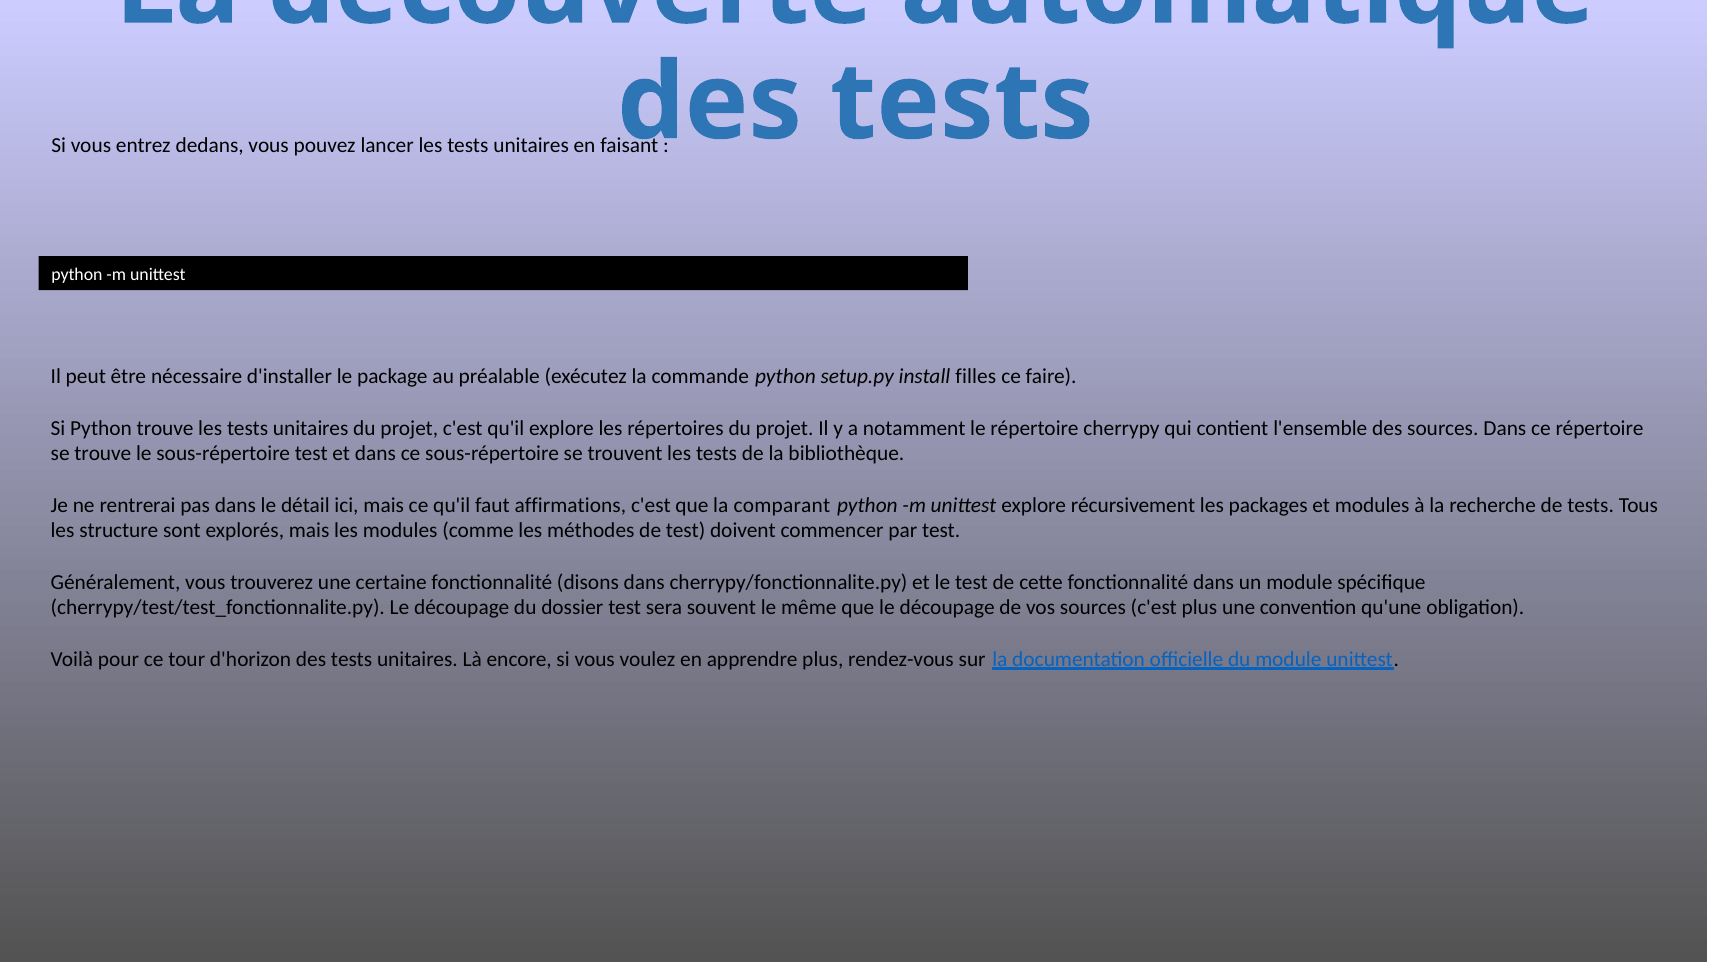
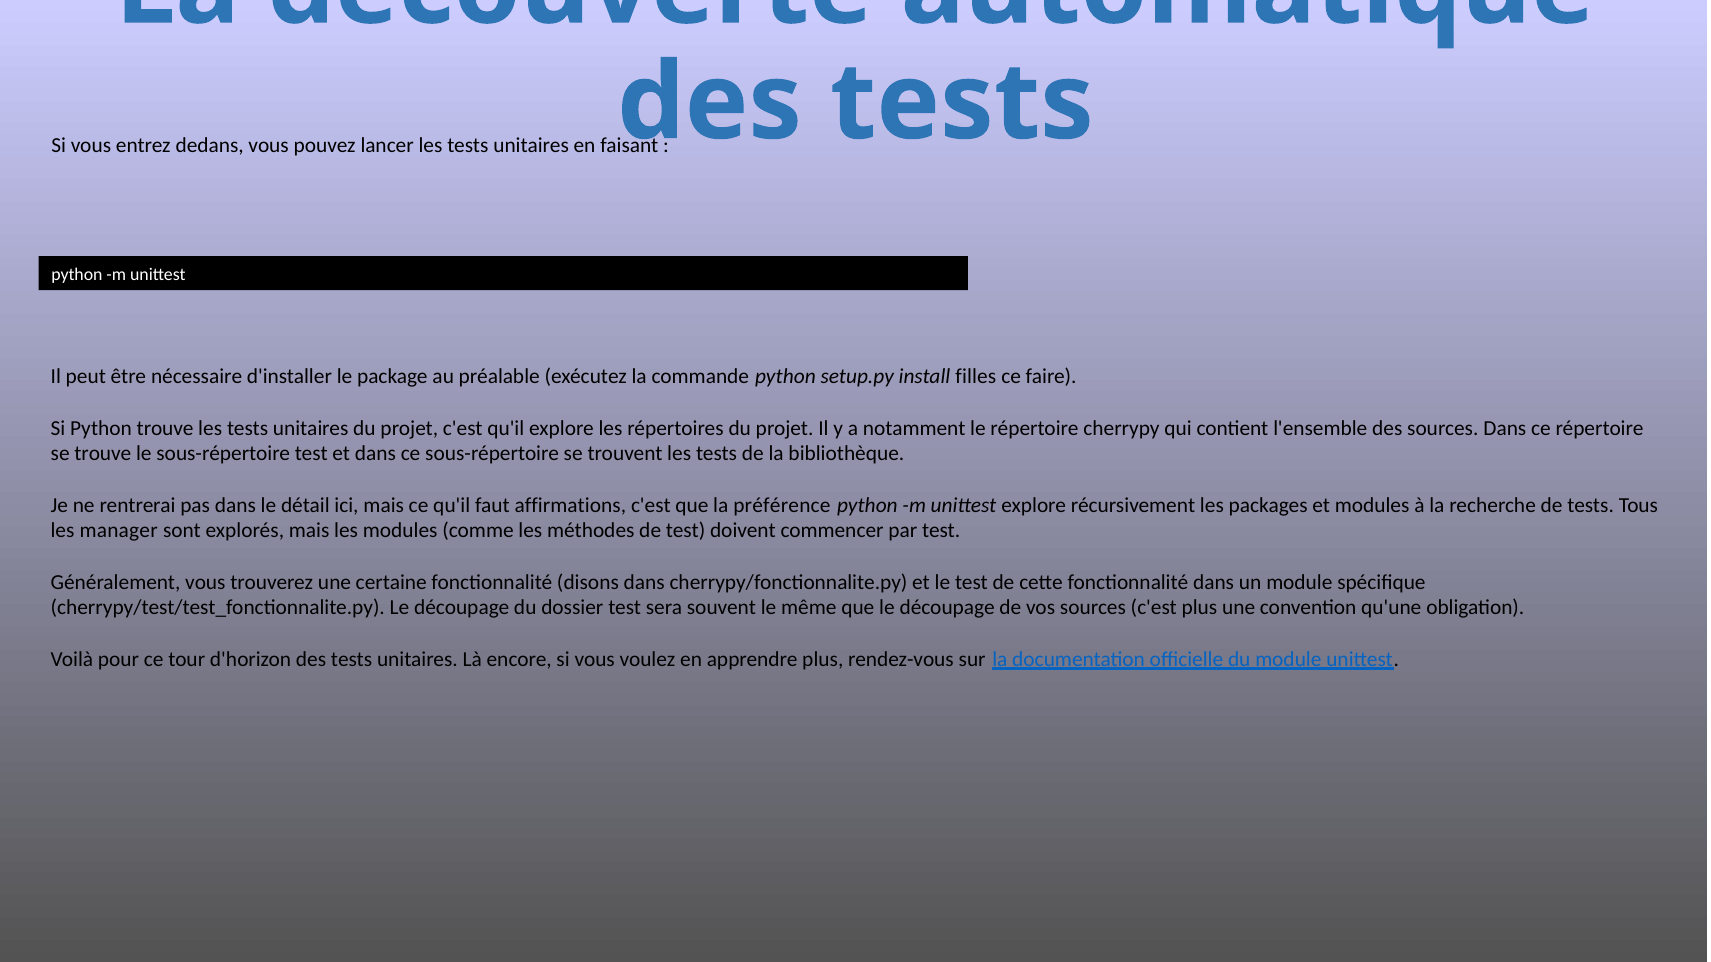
comparant: comparant -> préférence
structure: structure -> manager
